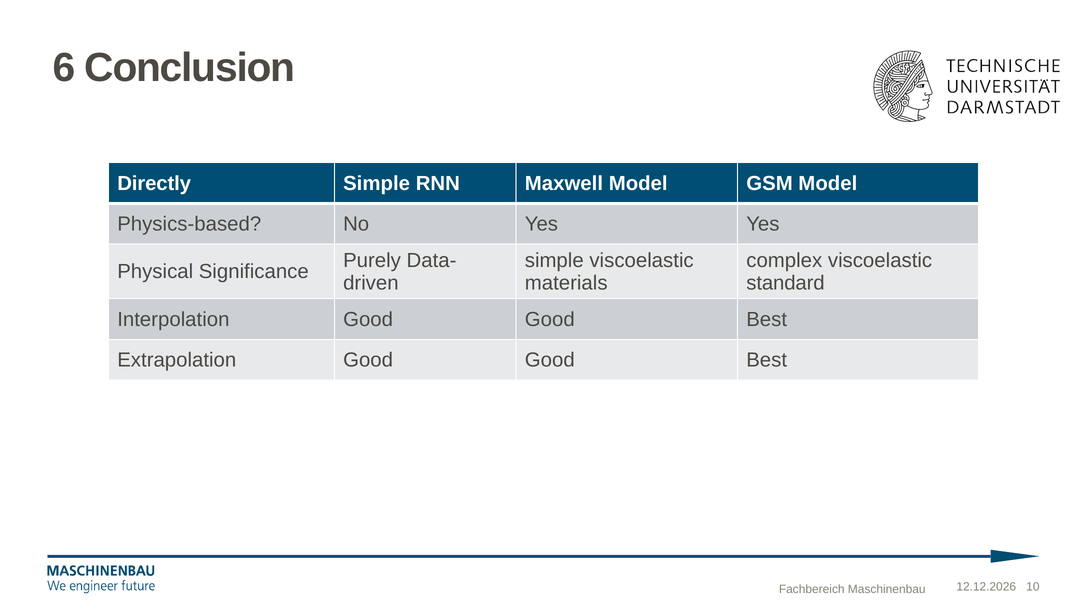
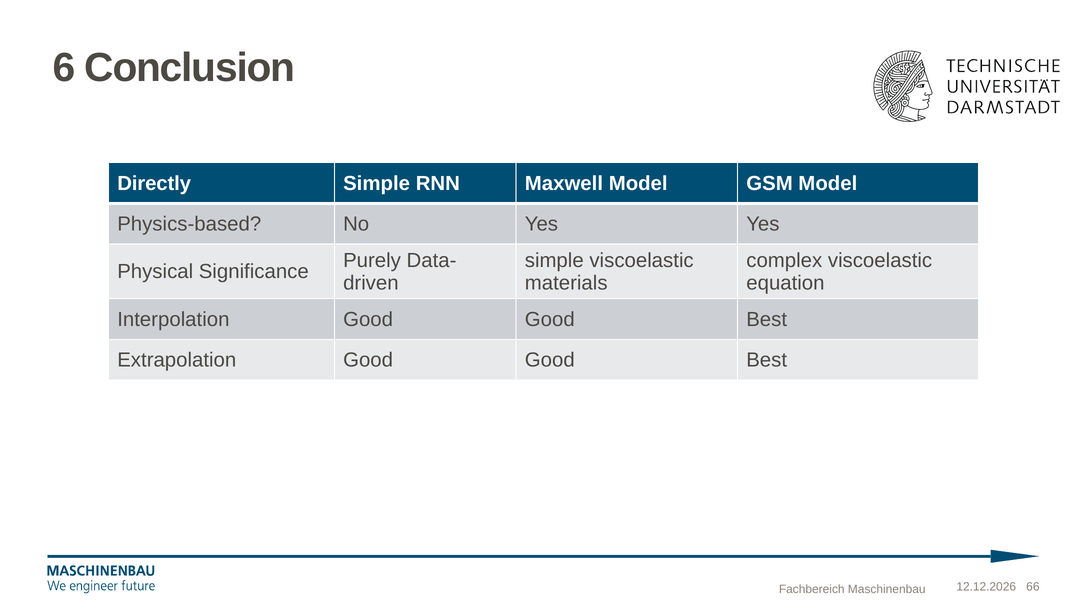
standard: standard -> equation
10: 10 -> 66
